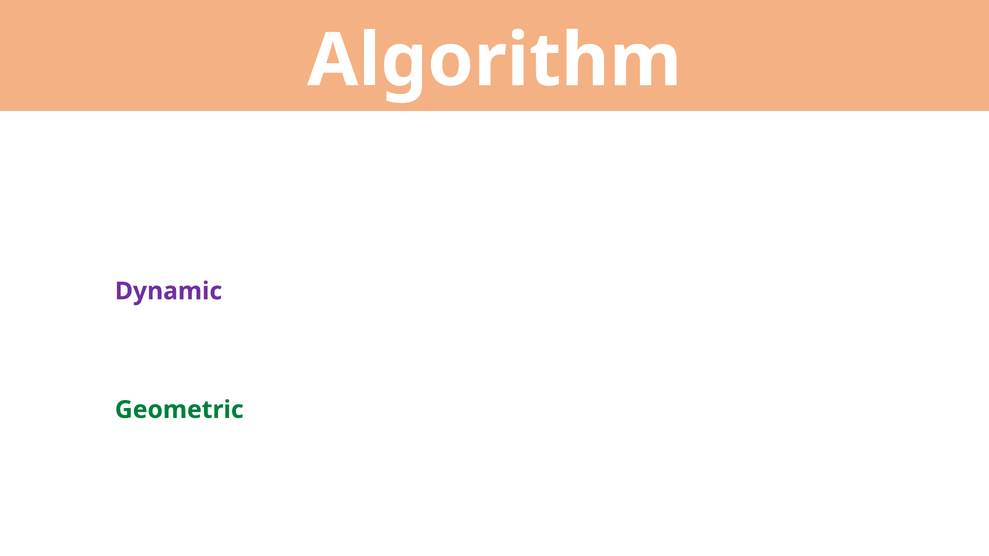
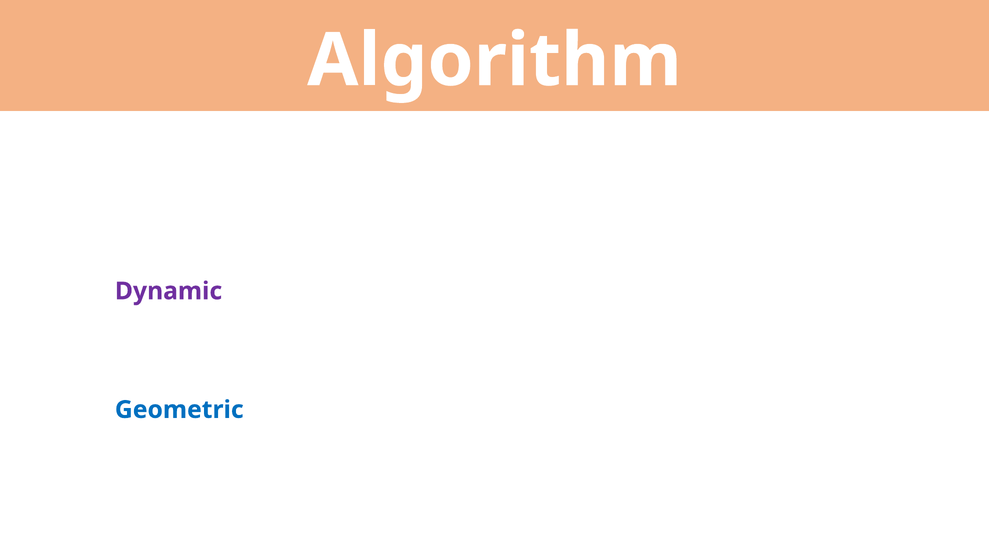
Geometric colour: green -> blue
